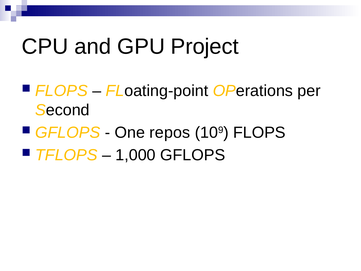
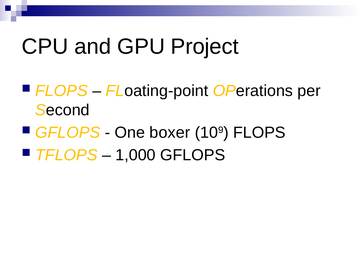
repos: repos -> boxer
